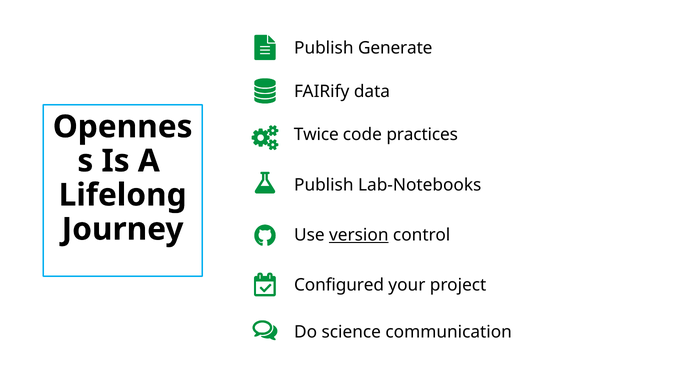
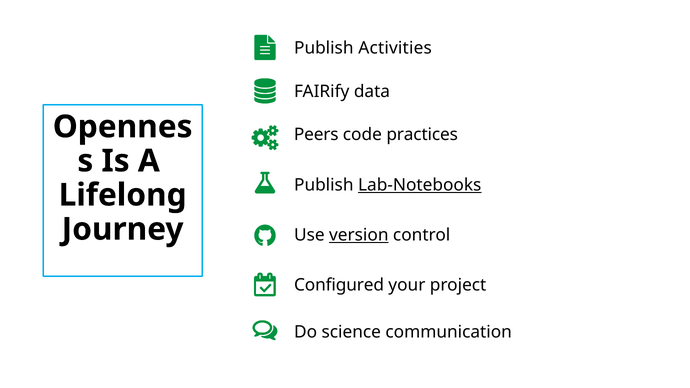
Generate: Generate -> Activities
Twice: Twice -> Peers
Lab-Notebooks underline: none -> present
